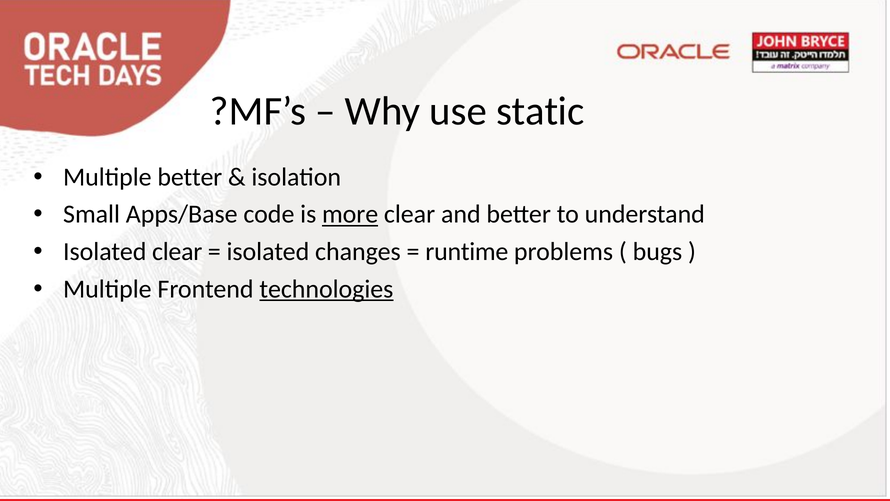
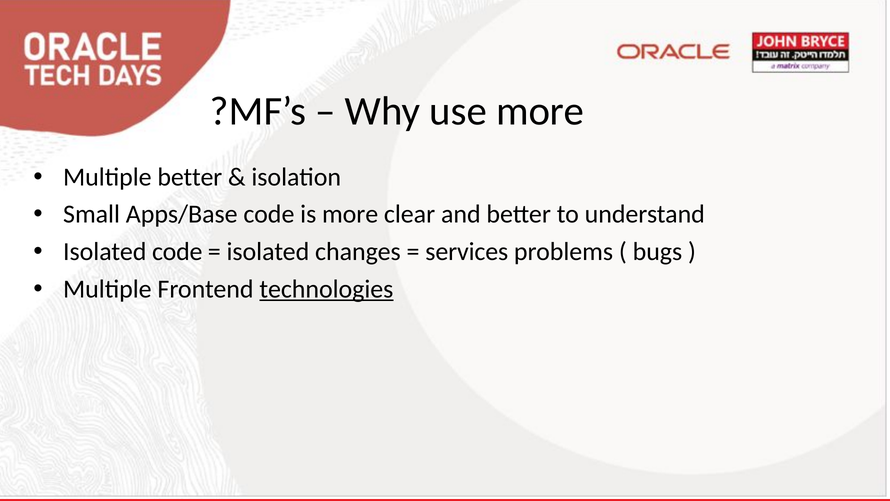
use static: static -> more
more at (350, 214) underline: present -> none
Isolated clear: clear -> code
runtime: runtime -> services
